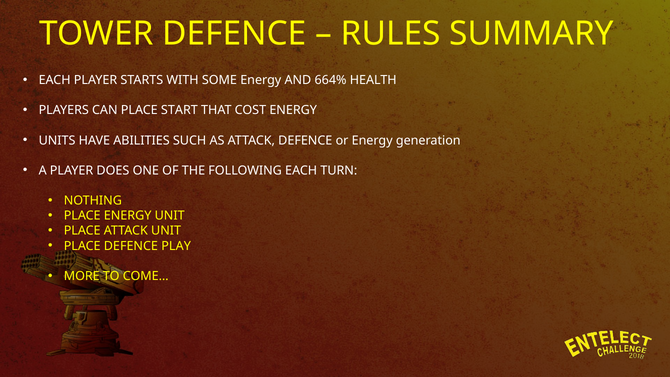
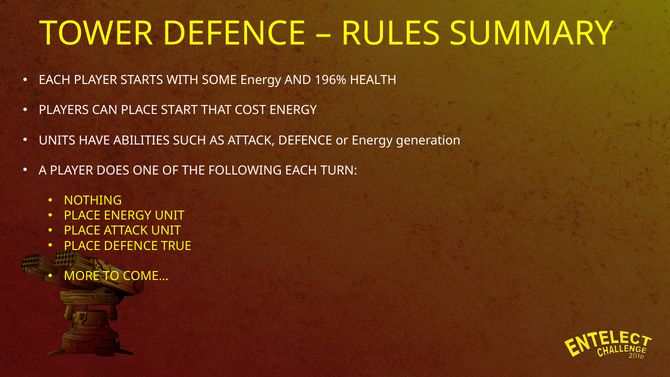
664%: 664% -> 196%
PLAY: PLAY -> TRUE
